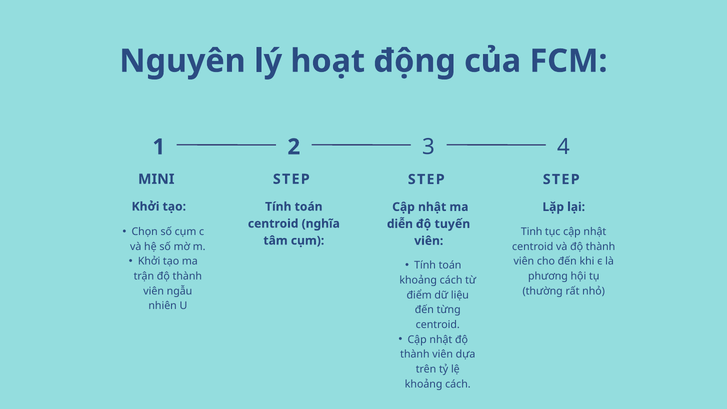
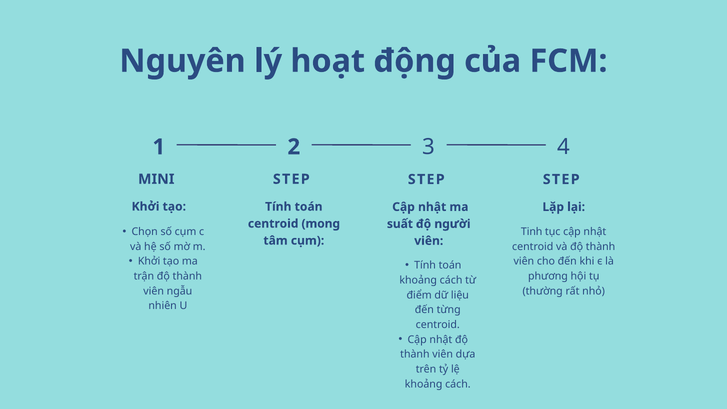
nghĩa: nghĩa -> mong
diễn: diễn -> suất
tuyến: tuyến -> người
